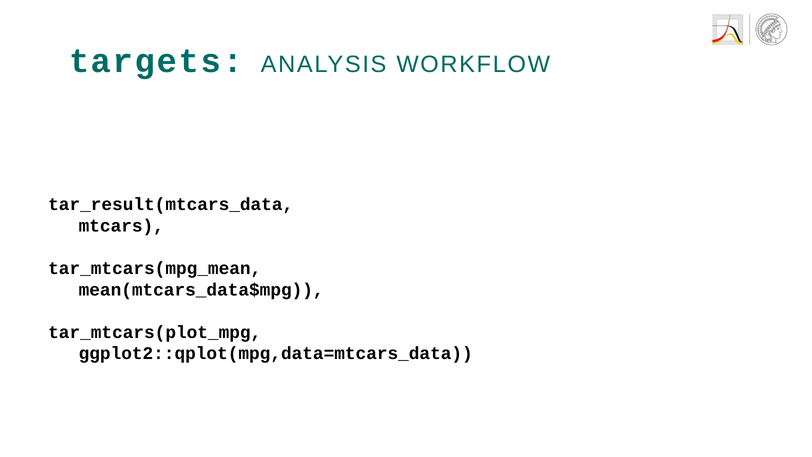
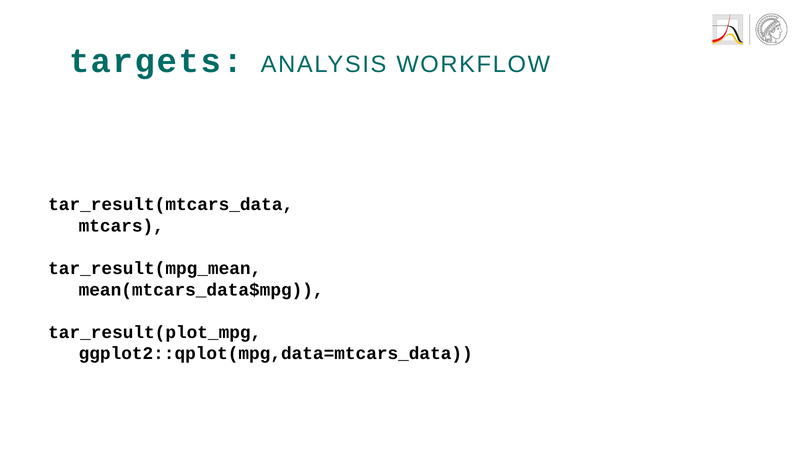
tar_mtcars(mpg_mean: tar_mtcars(mpg_mean -> tar_result(mpg_mean
tar_mtcars(plot_mpg: tar_mtcars(plot_mpg -> tar_result(plot_mpg
